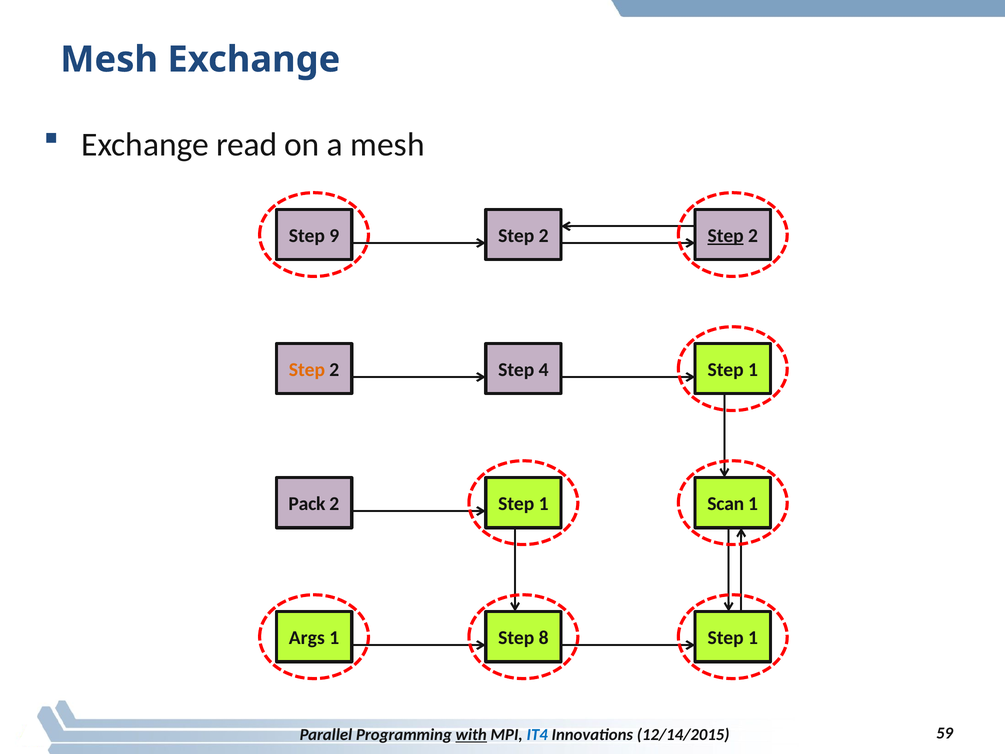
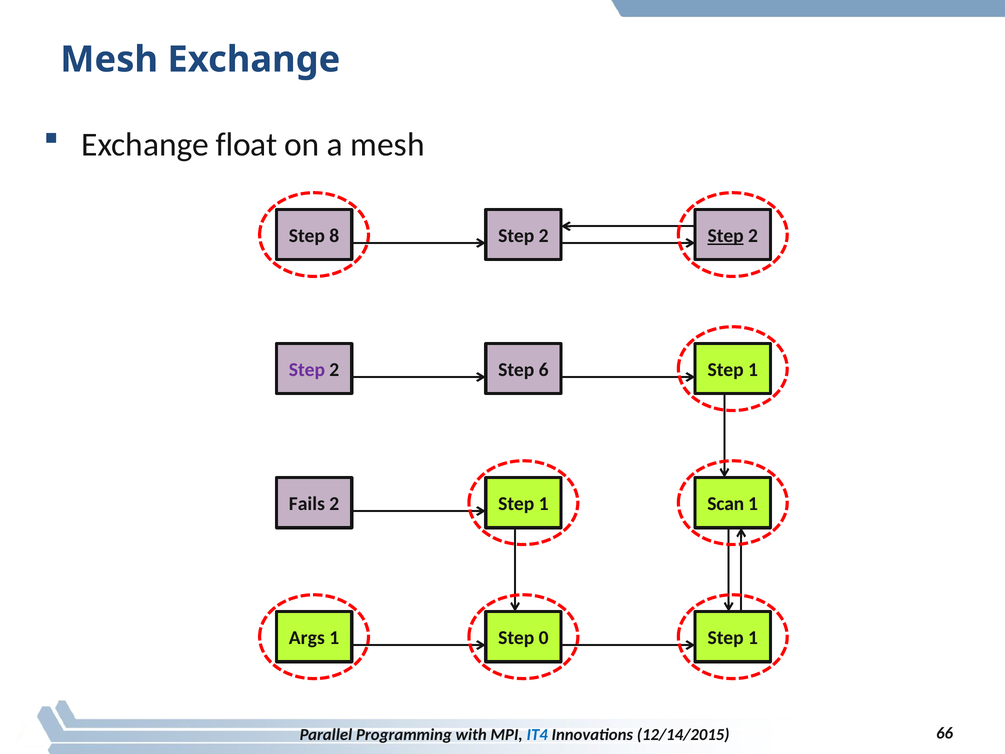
read: read -> float
9: 9 -> 8
Step at (307, 370) colour: orange -> purple
4: 4 -> 6
Pack: Pack -> Fails
8: 8 -> 0
with underline: present -> none
59: 59 -> 66
